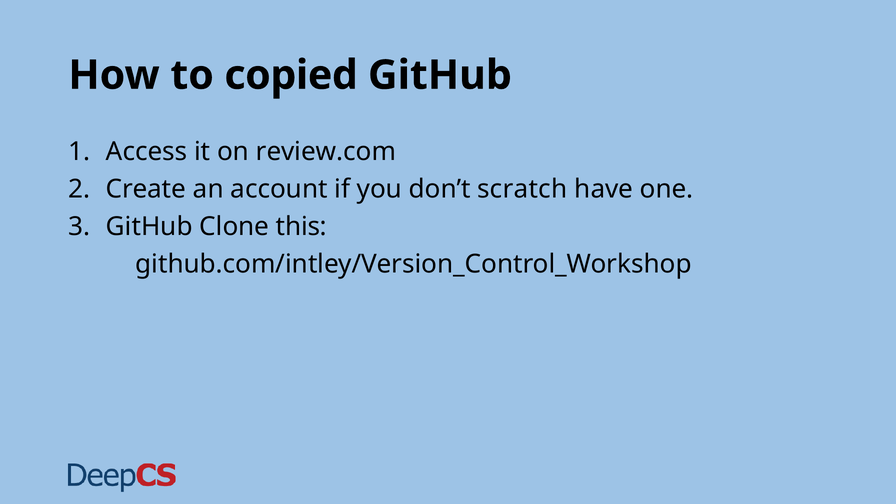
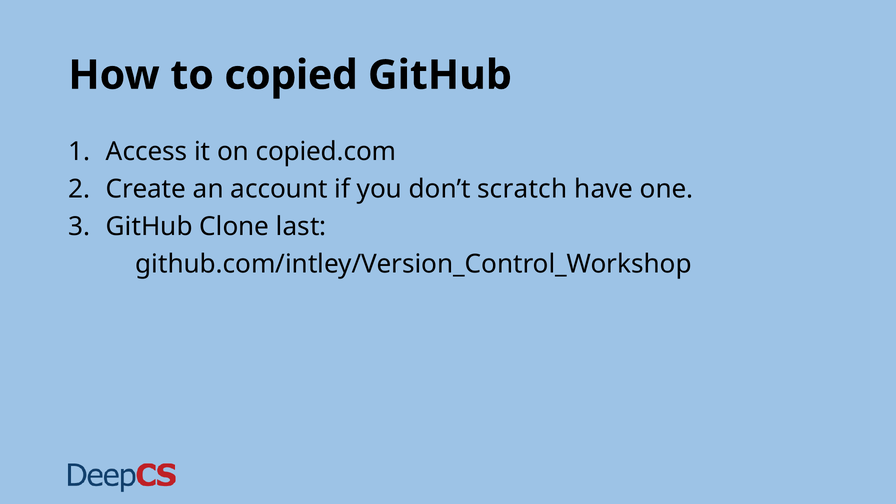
review.com: review.com -> copied.com
this: this -> last
